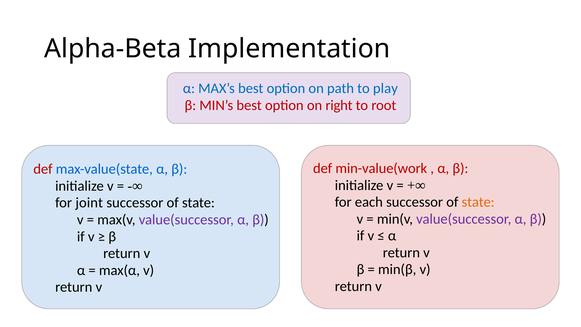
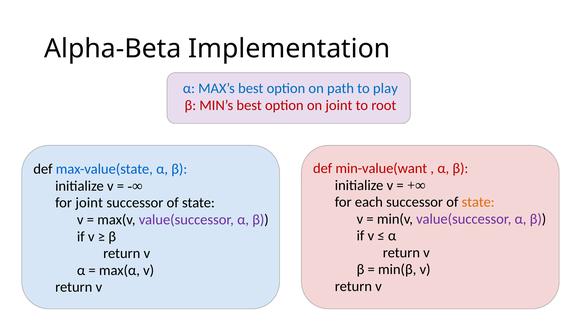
on right: right -> joint
min-value(work: min-value(work -> min-value(want
def at (43, 169) colour: red -> black
